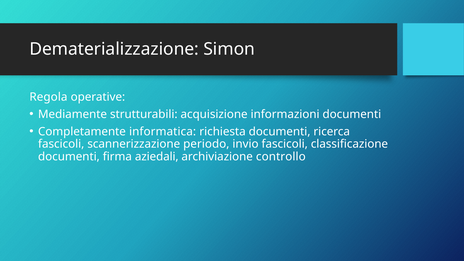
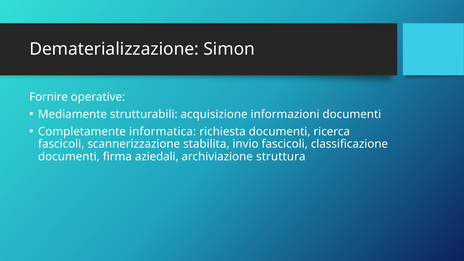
Regola: Regola -> Fornire
periodo: periodo -> stabilita
controllo: controllo -> struttura
